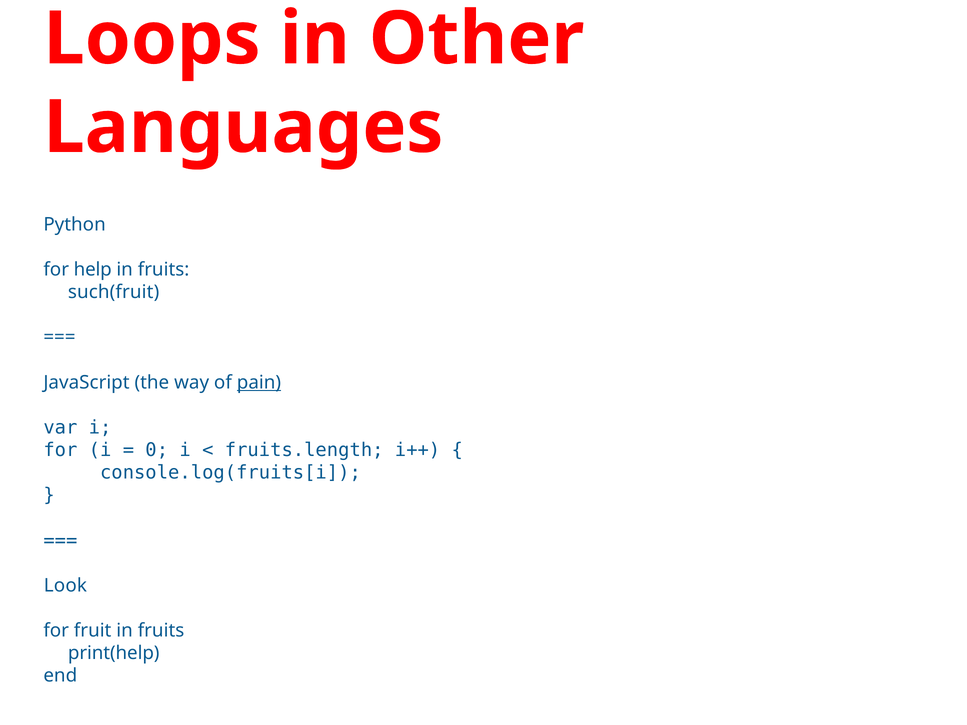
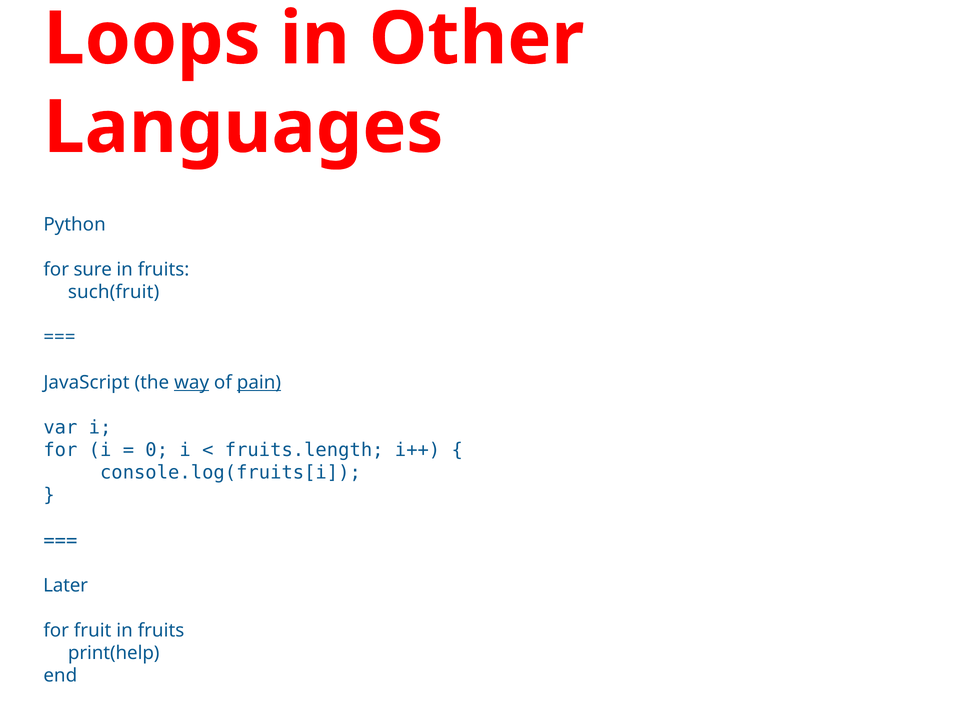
help: help -> sure
way underline: none -> present
Look: Look -> Later
